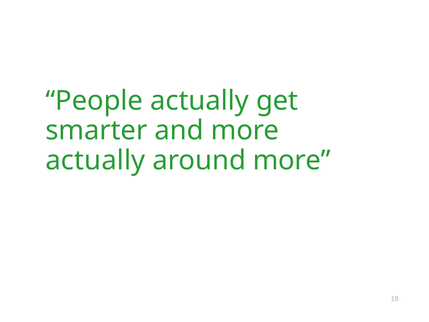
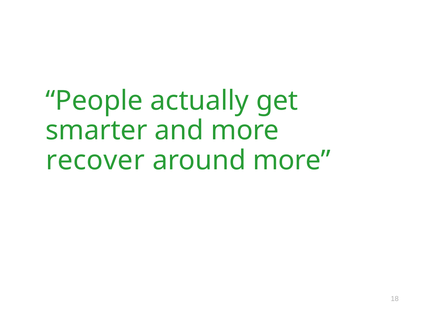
actually at (95, 160): actually -> recover
